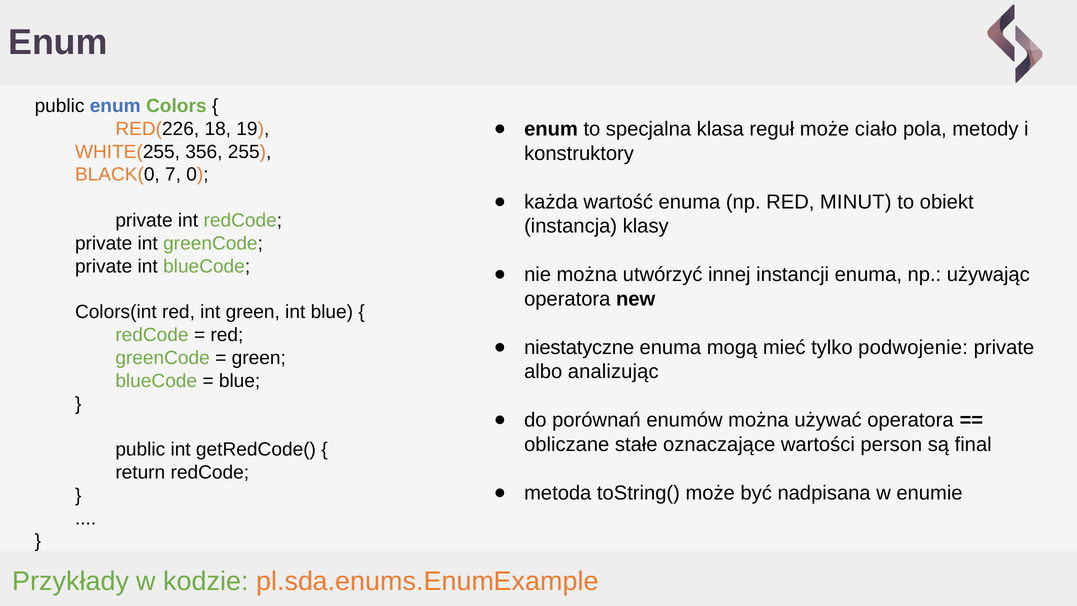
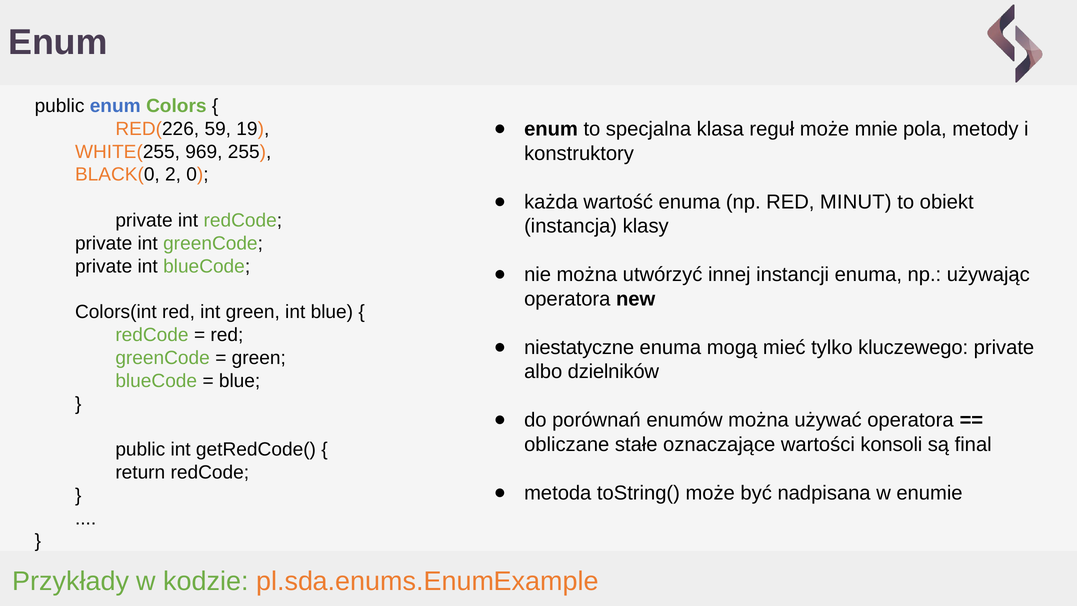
ciało: ciało -> mnie
18: 18 -> 59
356: 356 -> 969
7: 7 -> 2
podwojenie: podwojenie -> kluczewego
analizując: analizując -> dzielników
person: person -> konsoli
